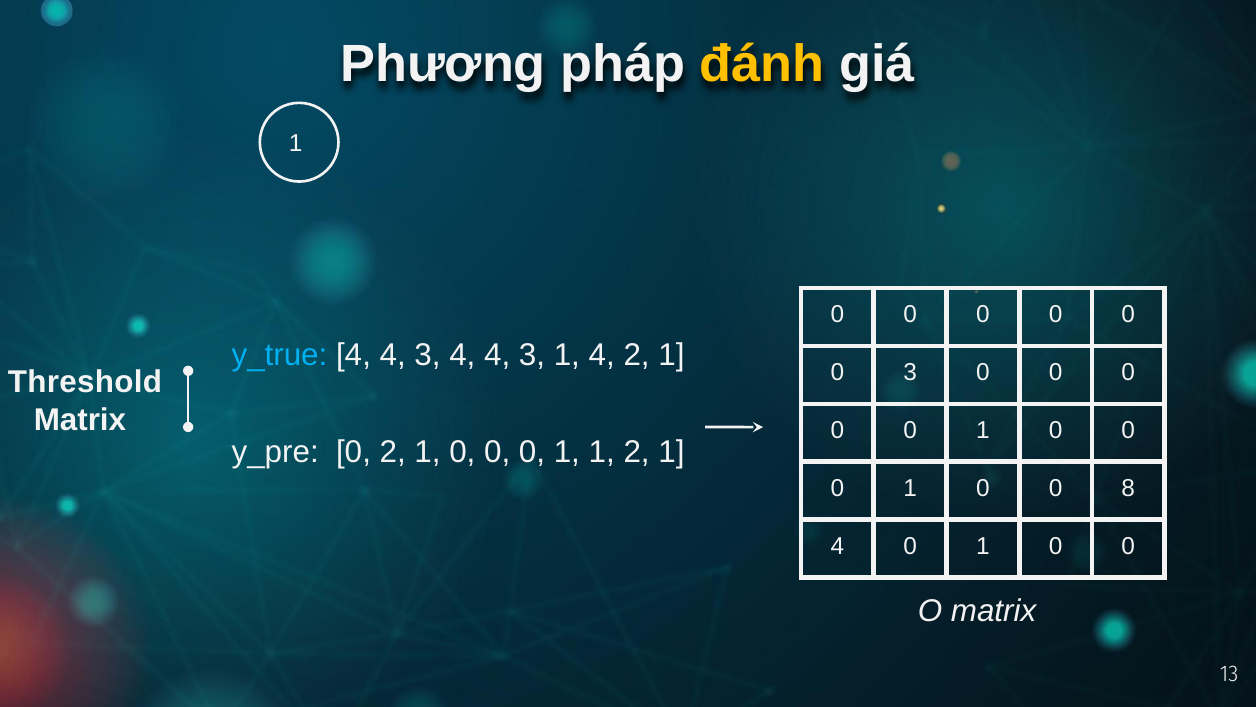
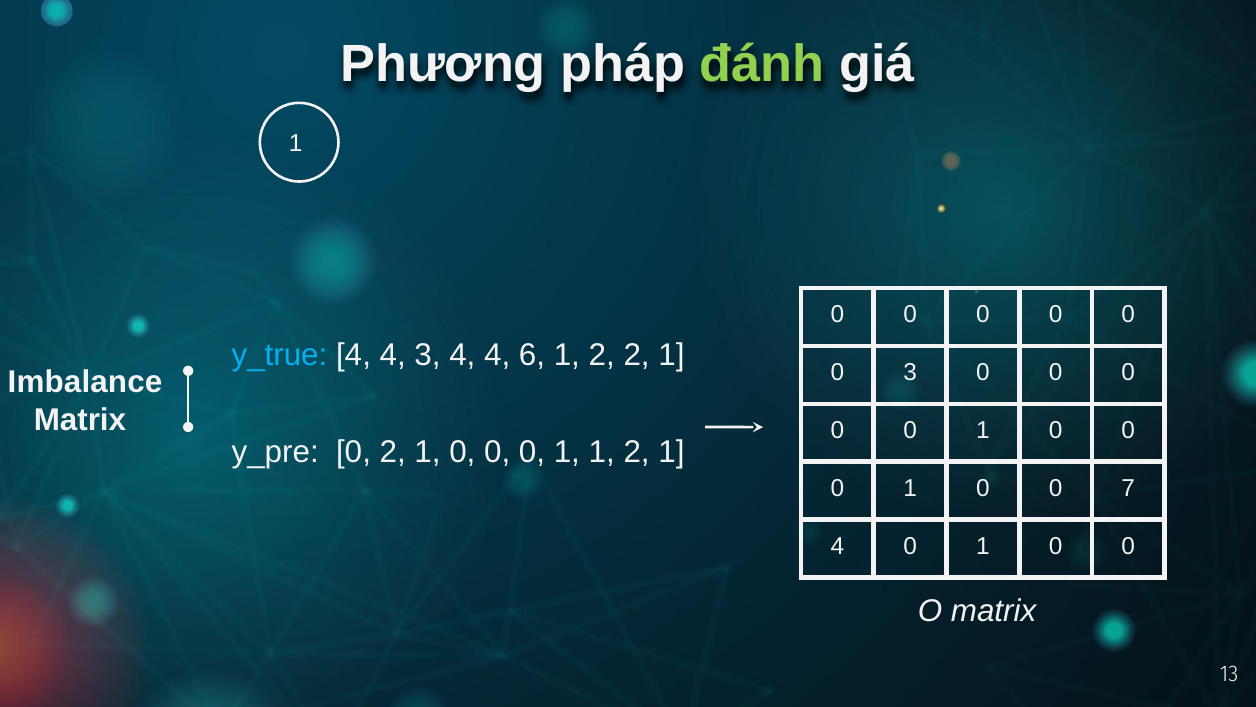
đánh colour: yellow -> light green
3 4 4 3: 3 -> 6
4 at (602, 355): 4 -> 2
Threshold: Threshold -> Imbalance
8: 8 -> 7
